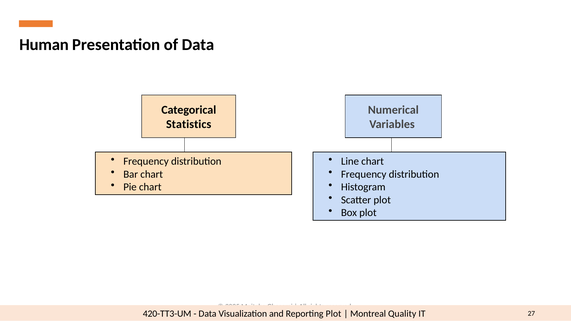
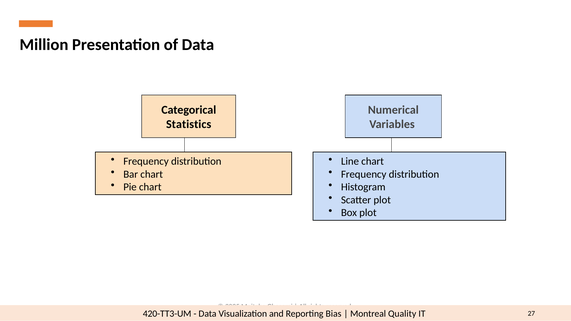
Human: Human -> Million
Reporting Plot: Plot -> Bias
